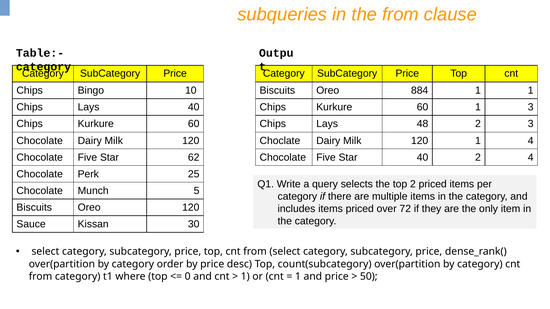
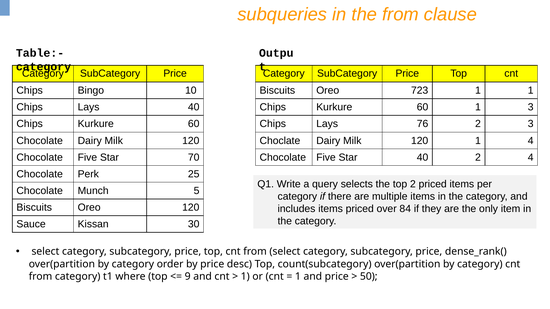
884: 884 -> 723
48: 48 -> 76
62: 62 -> 70
72: 72 -> 84
0: 0 -> 9
